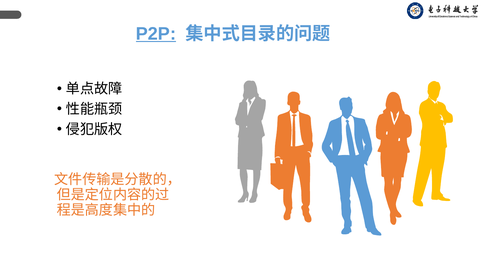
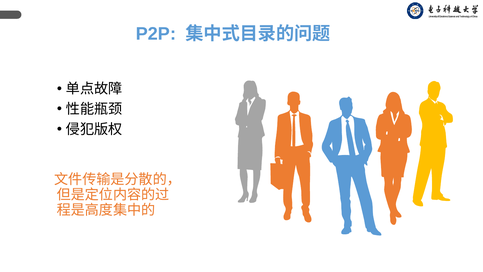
P2P underline: present -> none
